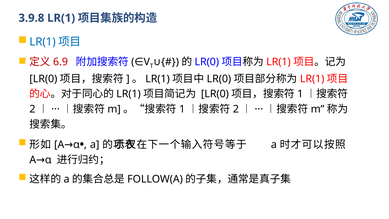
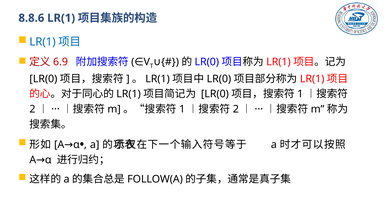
3.9.8: 3.9.8 -> 8.8.6
